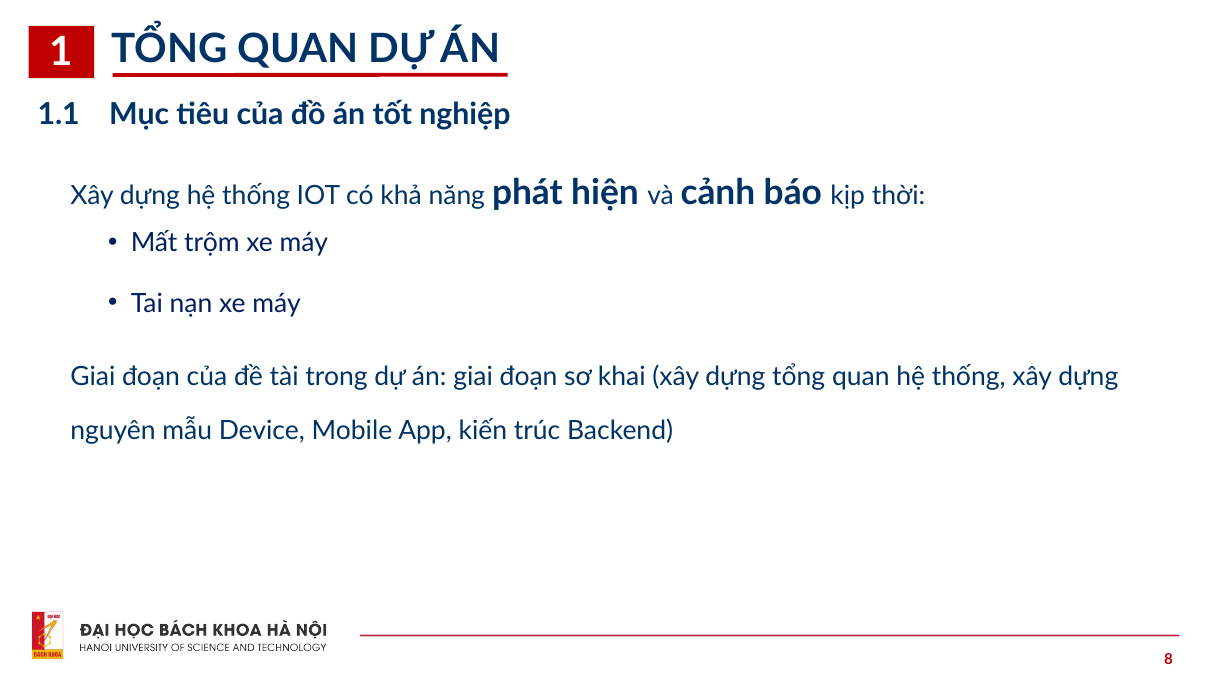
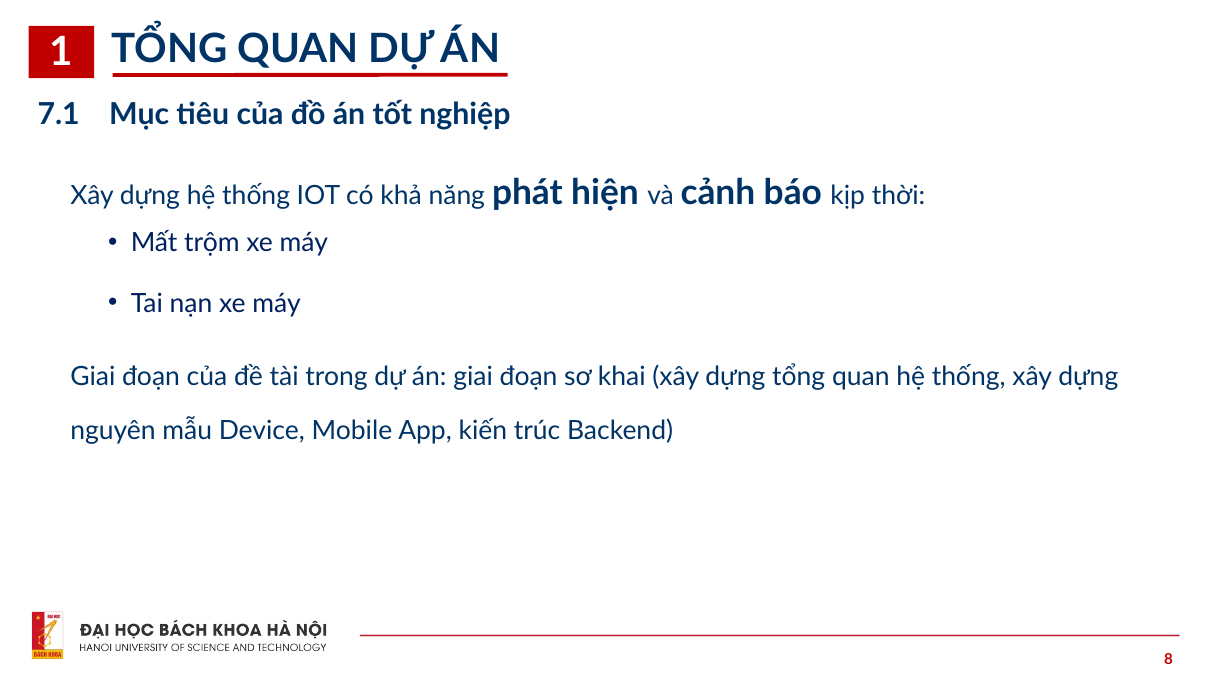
1.1: 1.1 -> 7.1
